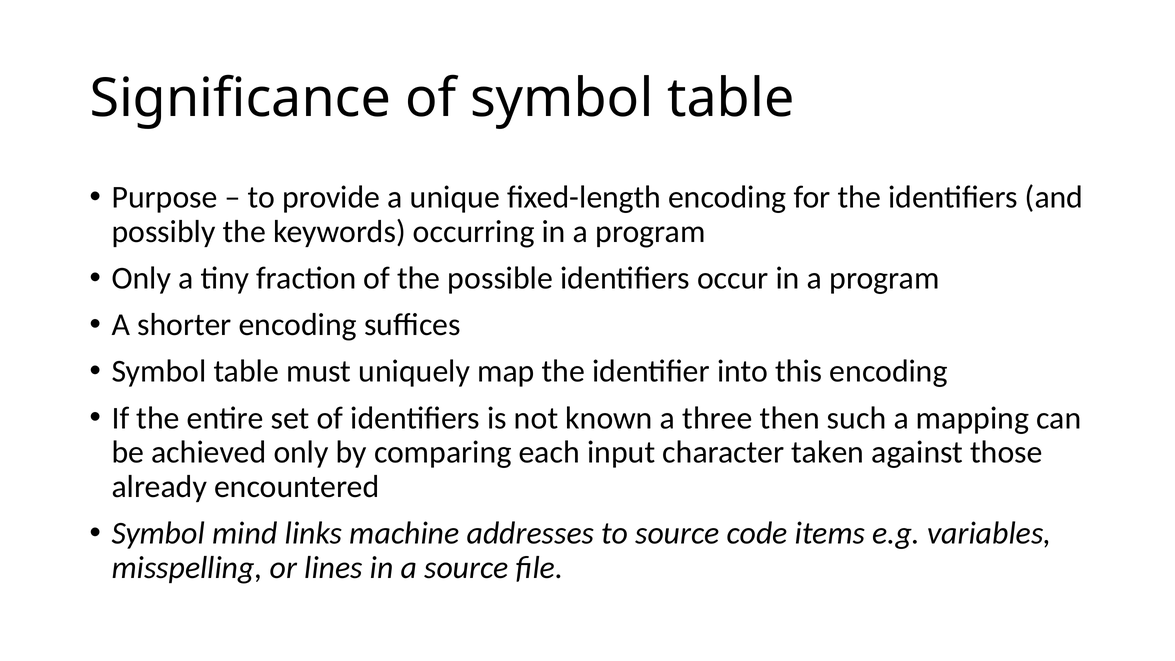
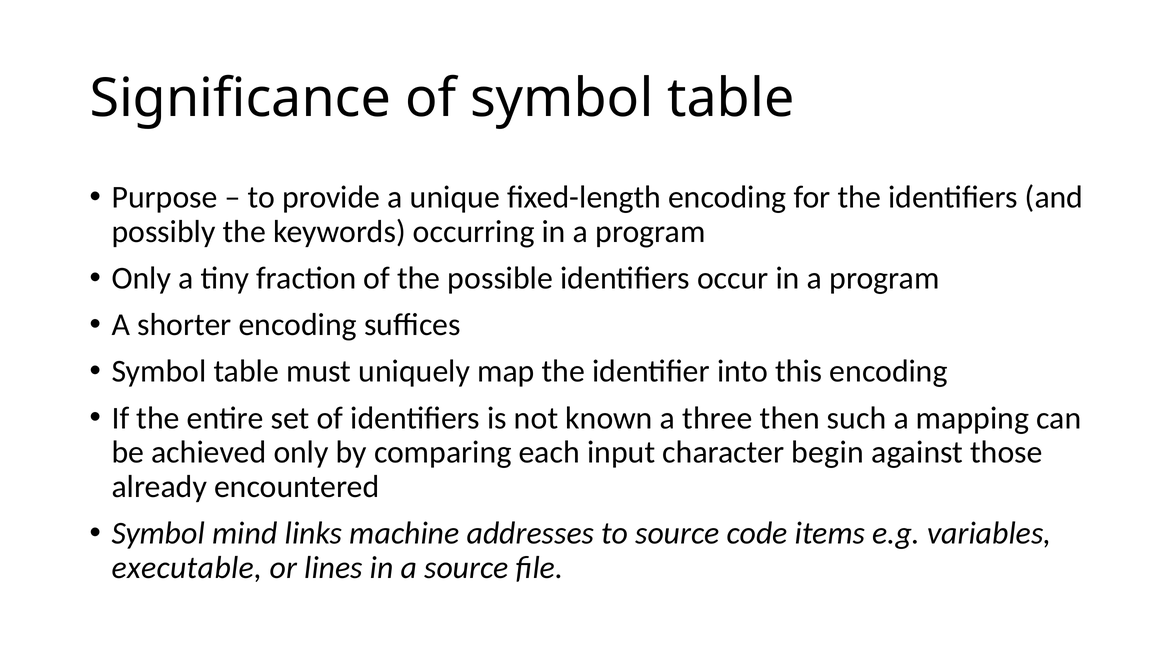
taken: taken -> begin
misspelling: misspelling -> executable
